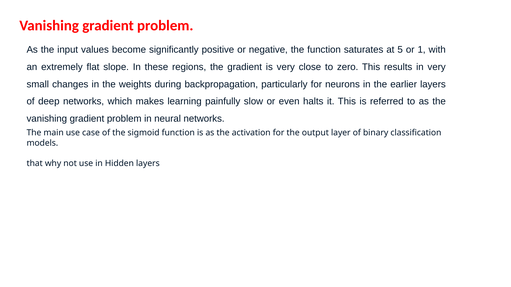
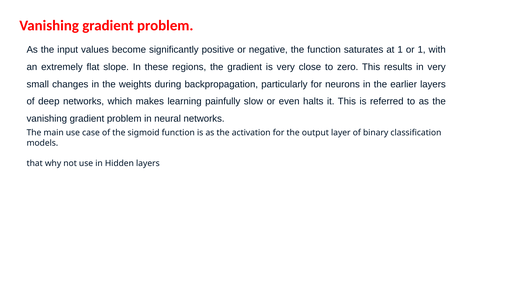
at 5: 5 -> 1
